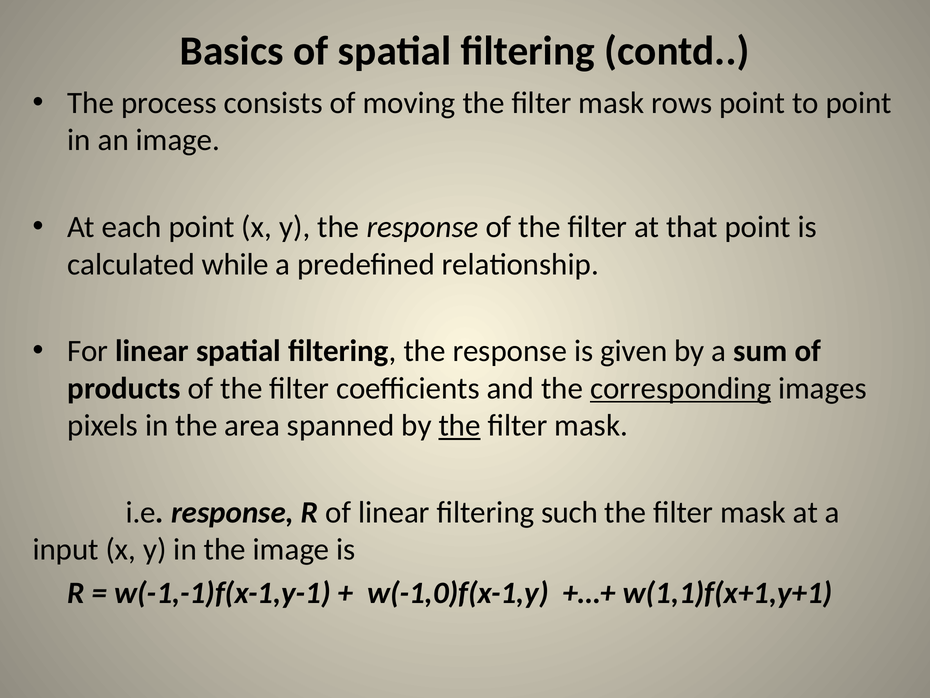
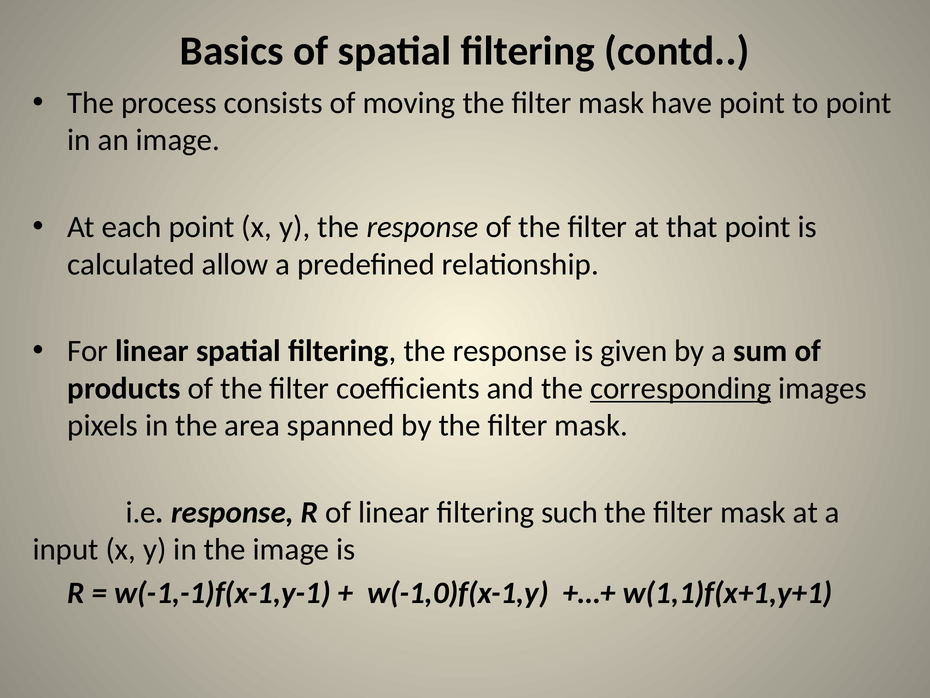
rows: rows -> have
while: while -> allow
the at (460, 425) underline: present -> none
